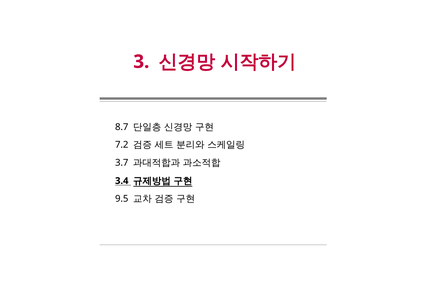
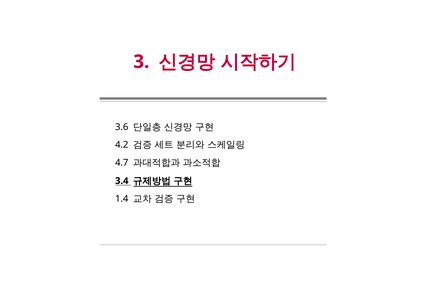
8.7: 8.7 -> 3.6
7.2: 7.2 -> 4.2
3.7: 3.7 -> 4.7
9.5: 9.5 -> 1.4
